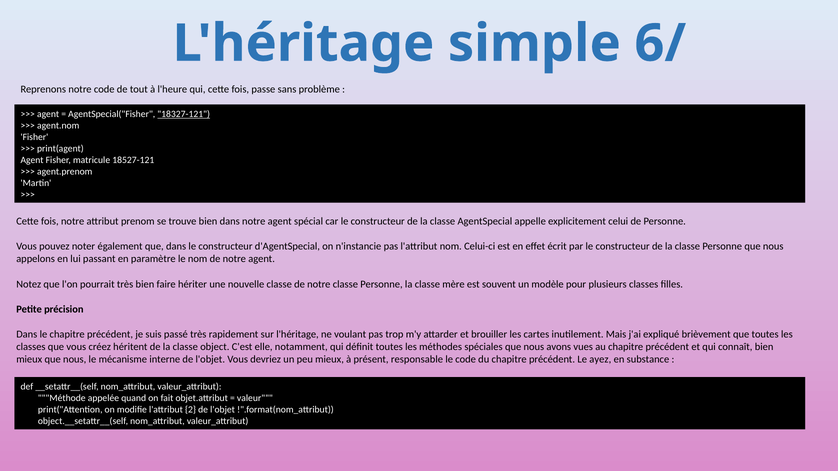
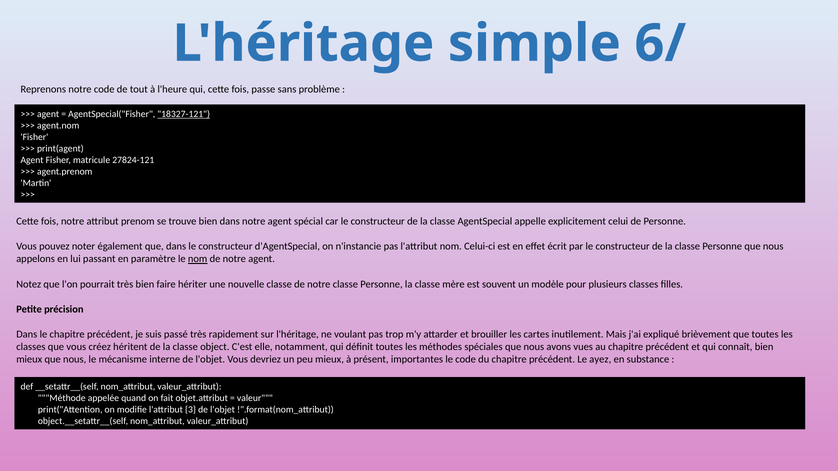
18527-121: 18527-121 -> 27824-121
nom at (198, 259) underline: none -> present
responsable: responsable -> importantes
2: 2 -> 3
